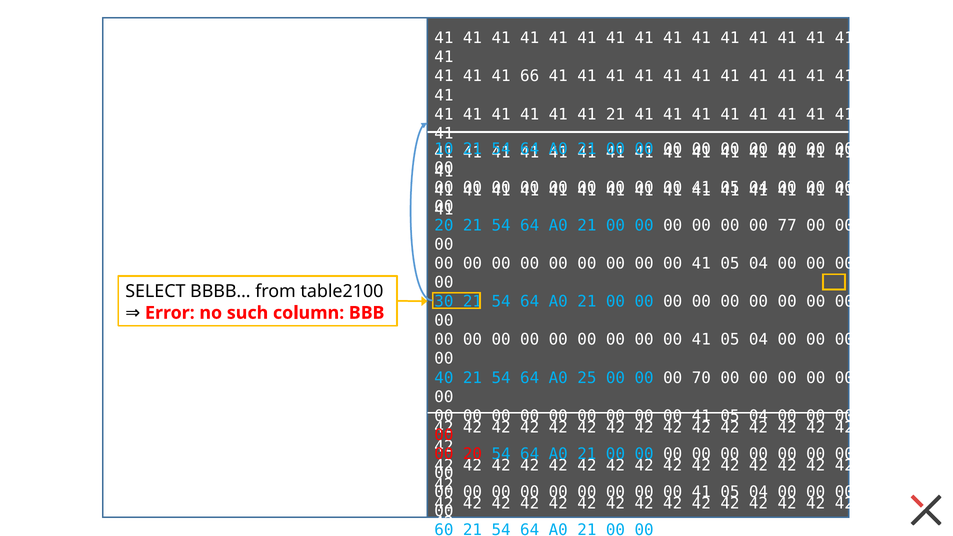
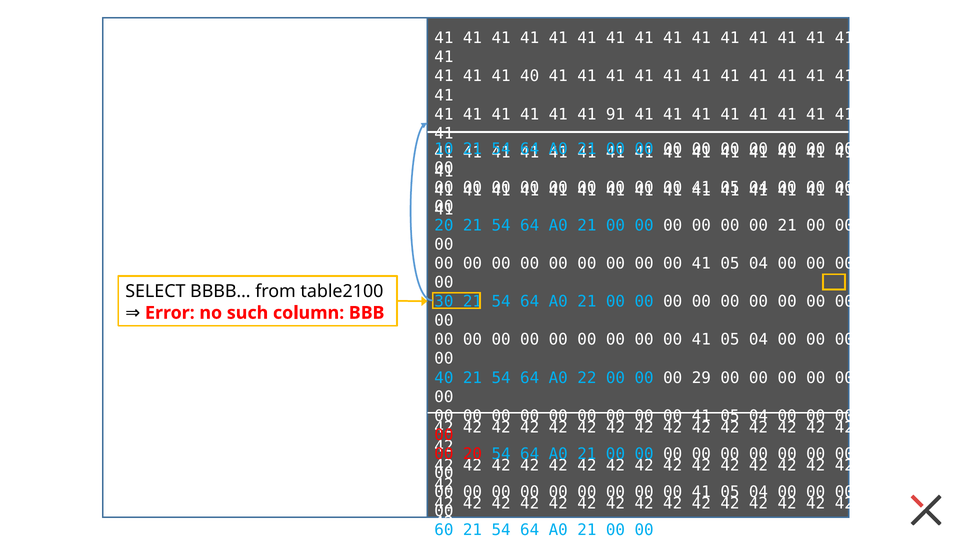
41 66: 66 -> 40
41 21: 21 -> 91
00 77: 77 -> 21
25: 25 -> 22
70 at (701, 378): 70 -> 29
